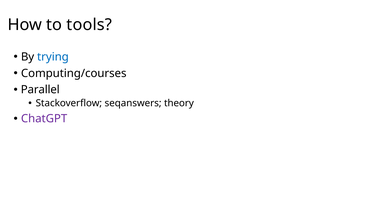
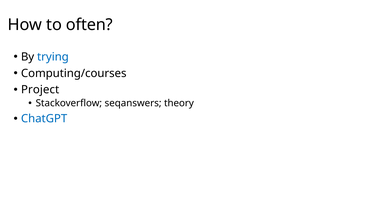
tools: tools -> often
Parallel: Parallel -> Project
ChatGPT colour: purple -> blue
